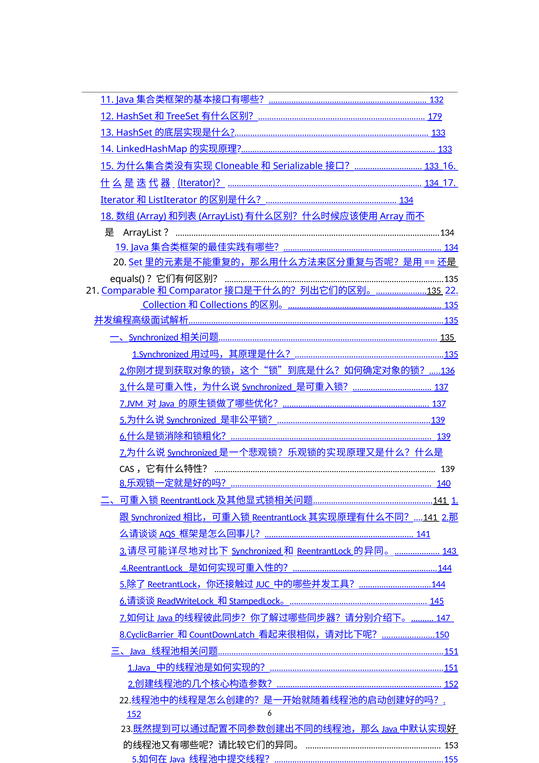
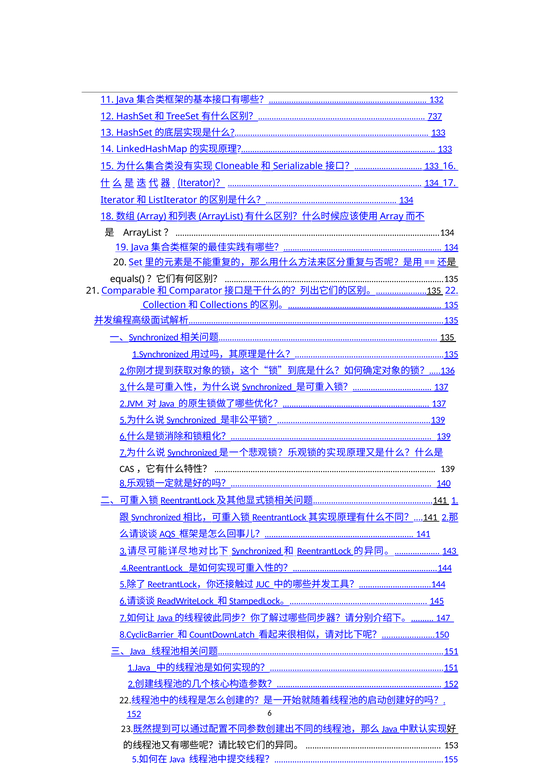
179: 179 -> 737
7.JVM: 7.JVM -> 2.JVM
